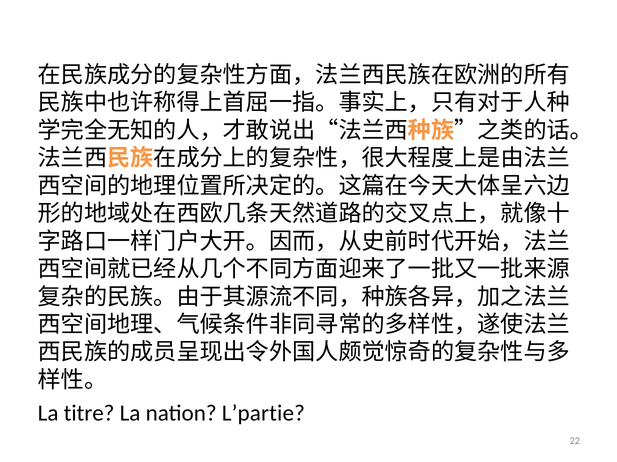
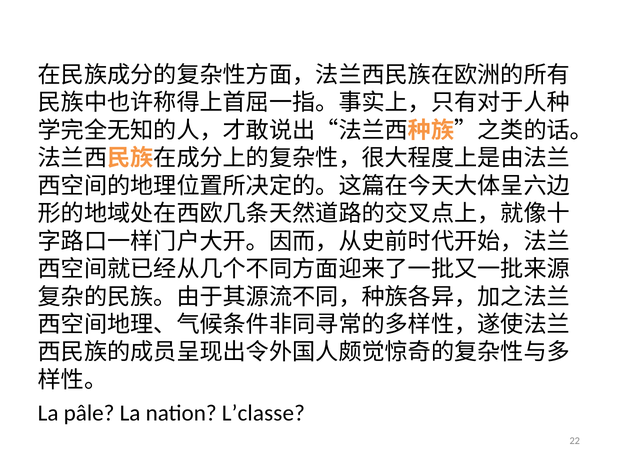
titre: titre -> pâle
L’partie: L’partie -> L’classe
